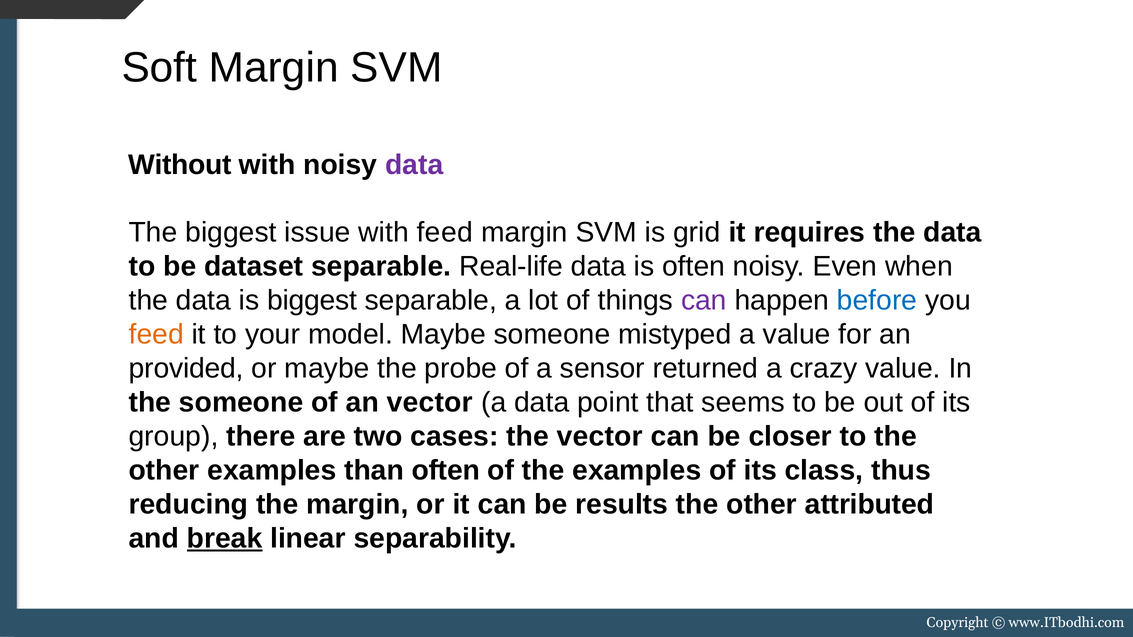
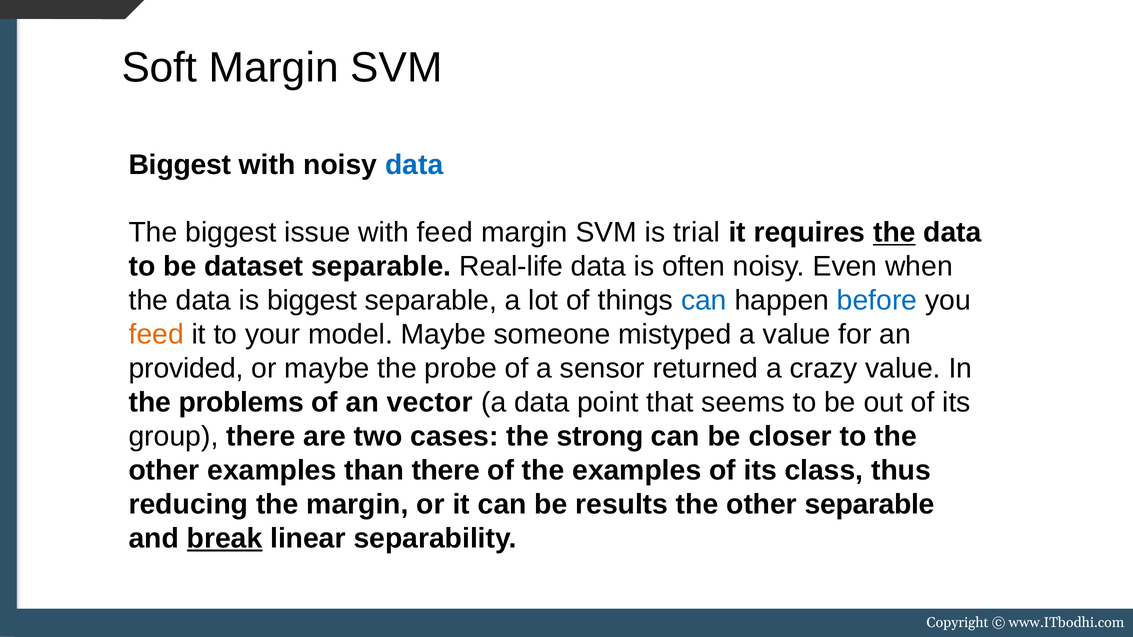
Without at (180, 165): Without -> Biggest
data at (414, 165) colour: purple -> blue
grid: grid -> trial
the at (894, 233) underline: none -> present
can at (704, 301) colour: purple -> blue
the someone: someone -> problems
the vector: vector -> strong
than often: often -> there
other attributed: attributed -> separable
